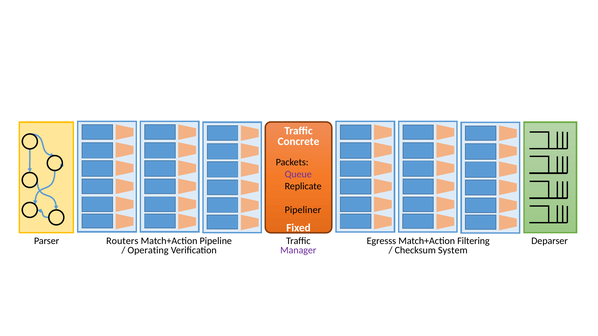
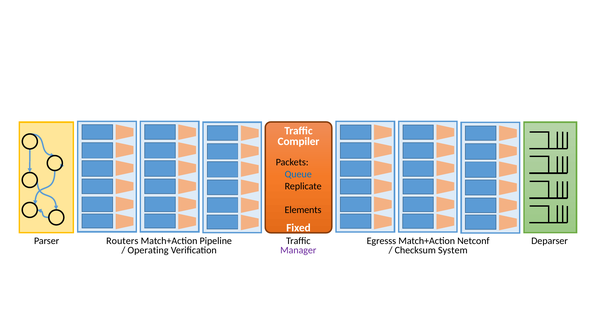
Concrete: Concrete -> Compiler
Queue colour: purple -> blue
Pipeliner: Pipeliner -> Elements
Filtering: Filtering -> Netconf
